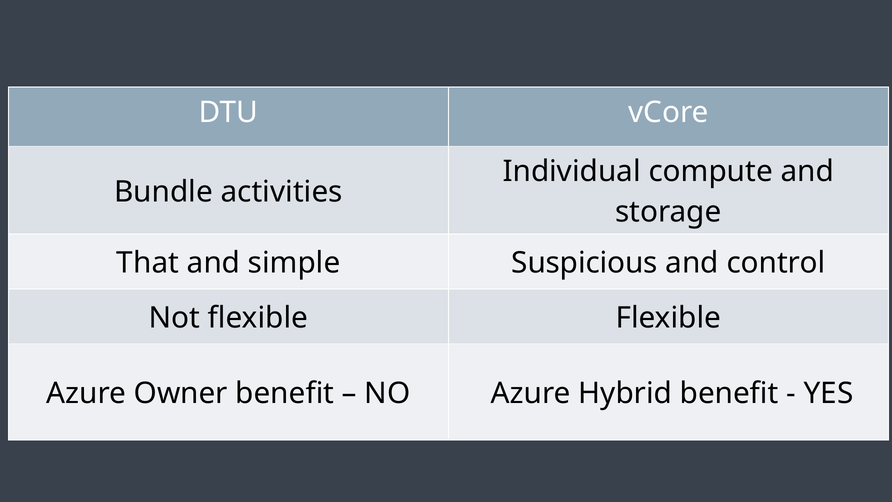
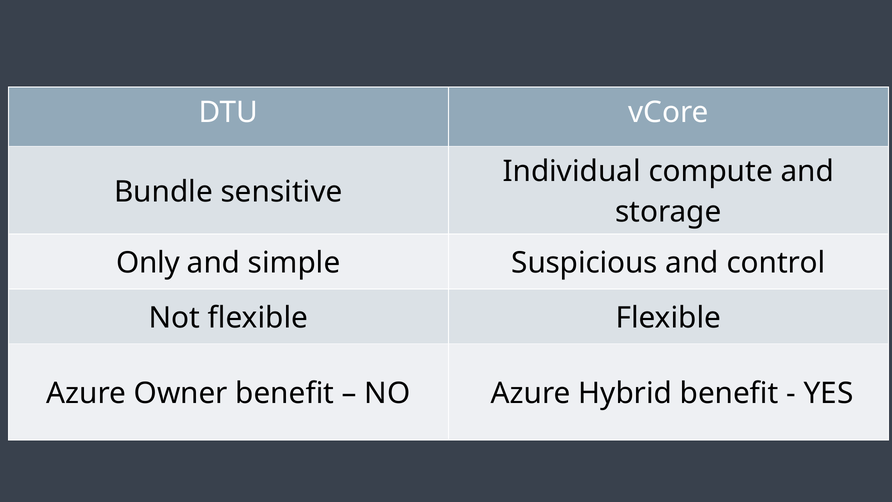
activities: activities -> sensitive
That: That -> Only
